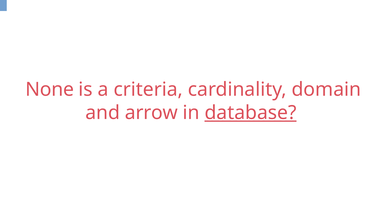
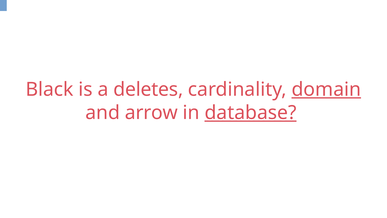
None: None -> Black
criteria: criteria -> deletes
domain underline: none -> present
